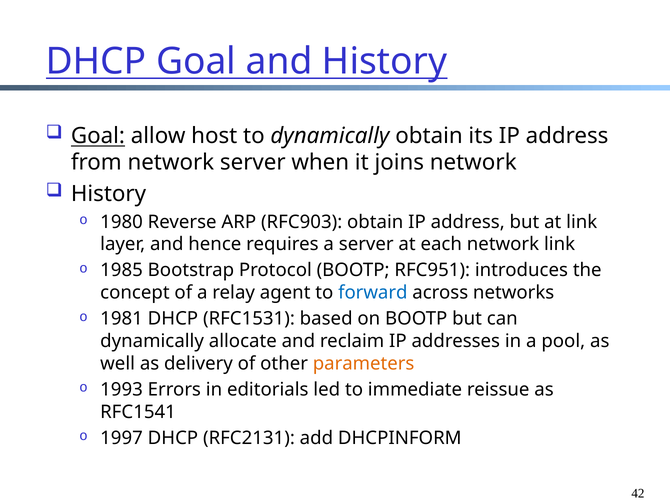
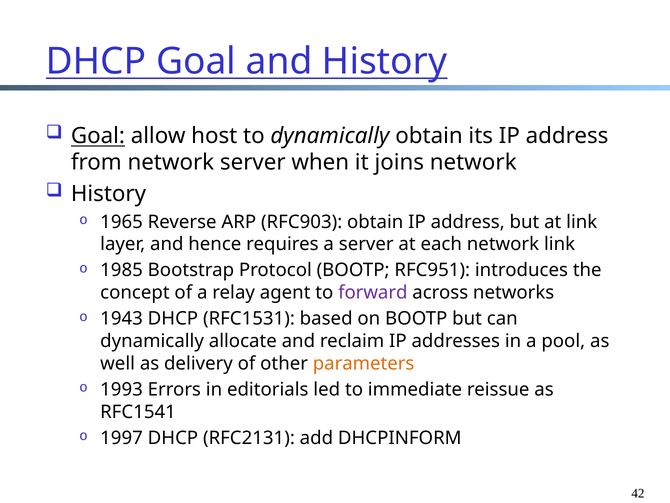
1980: 1980 -> 1965
forward colour: blue -> purple
1981: 1981 -> 1943
